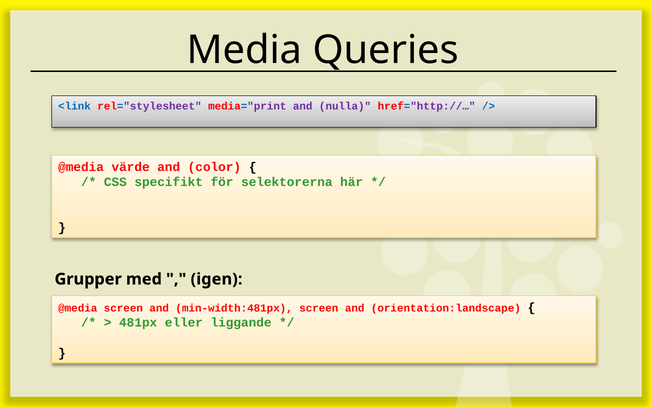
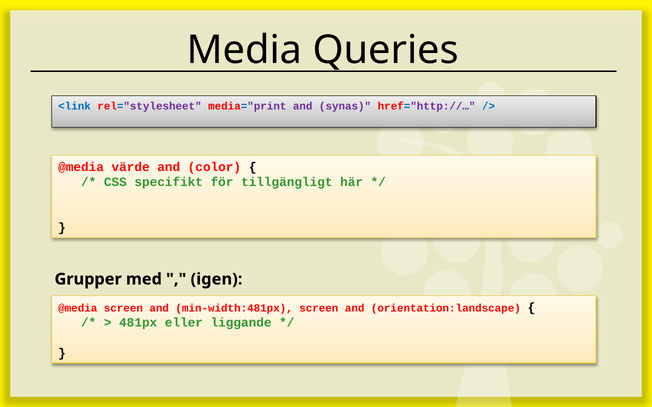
nulla: nulla -> synas
selektorerna: selektorerna -> tillgängligt
